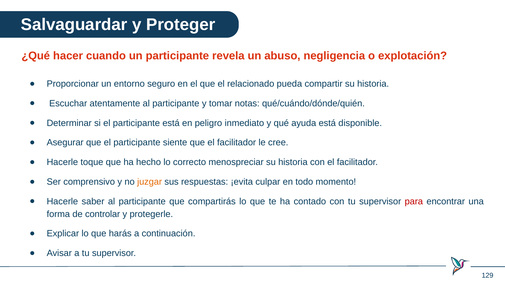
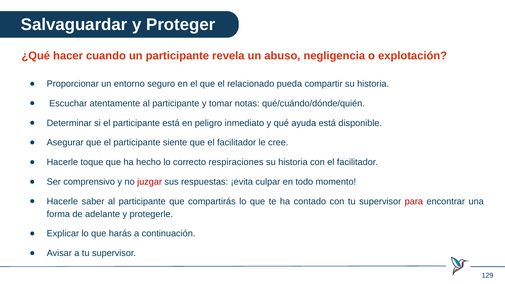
menospreciar: menospreciar -> respiraciones
juzgar colour: orange -> red
controlar: controlar -> adelante
